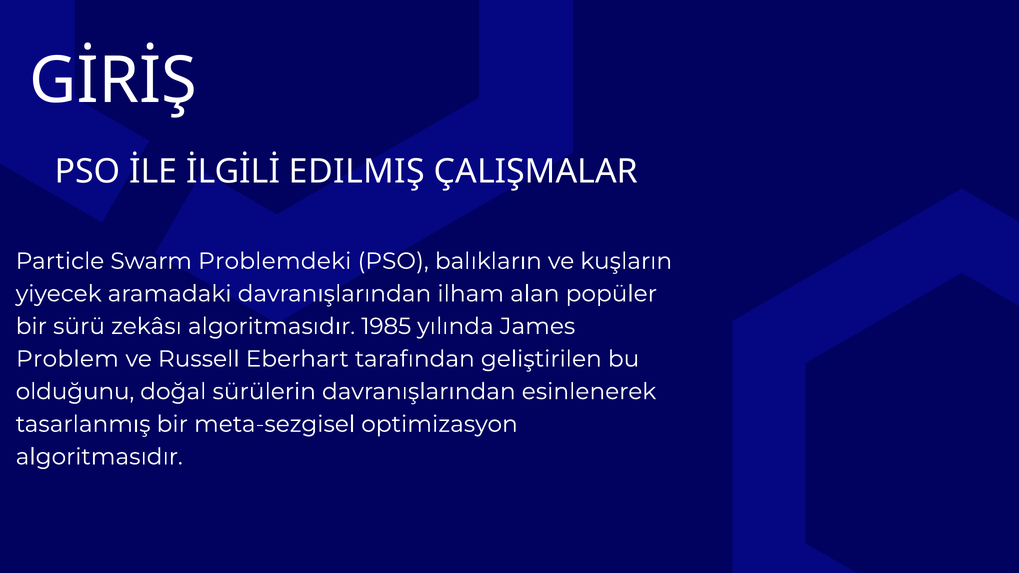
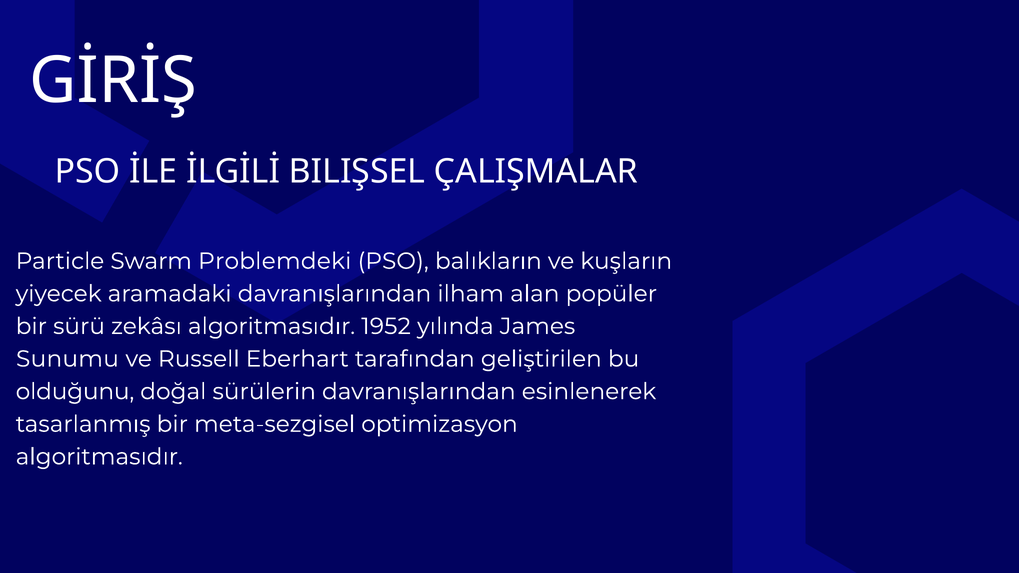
EDILMIŞ: EDILMIŞ -> BILIŞSEL
1985: 1985 -> 1952
Problem: Problem -> Sunumu
